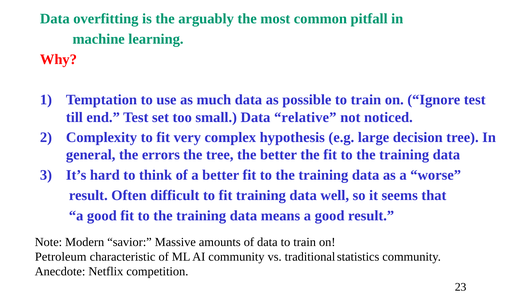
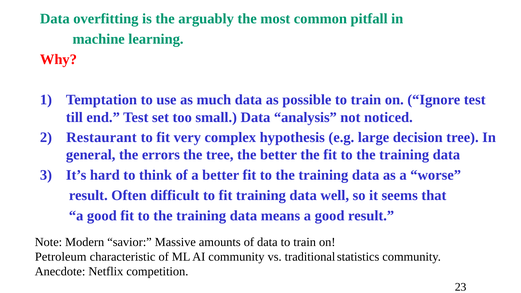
relative: relative -> analysis
Complexity: Complexity -> Restaurant
